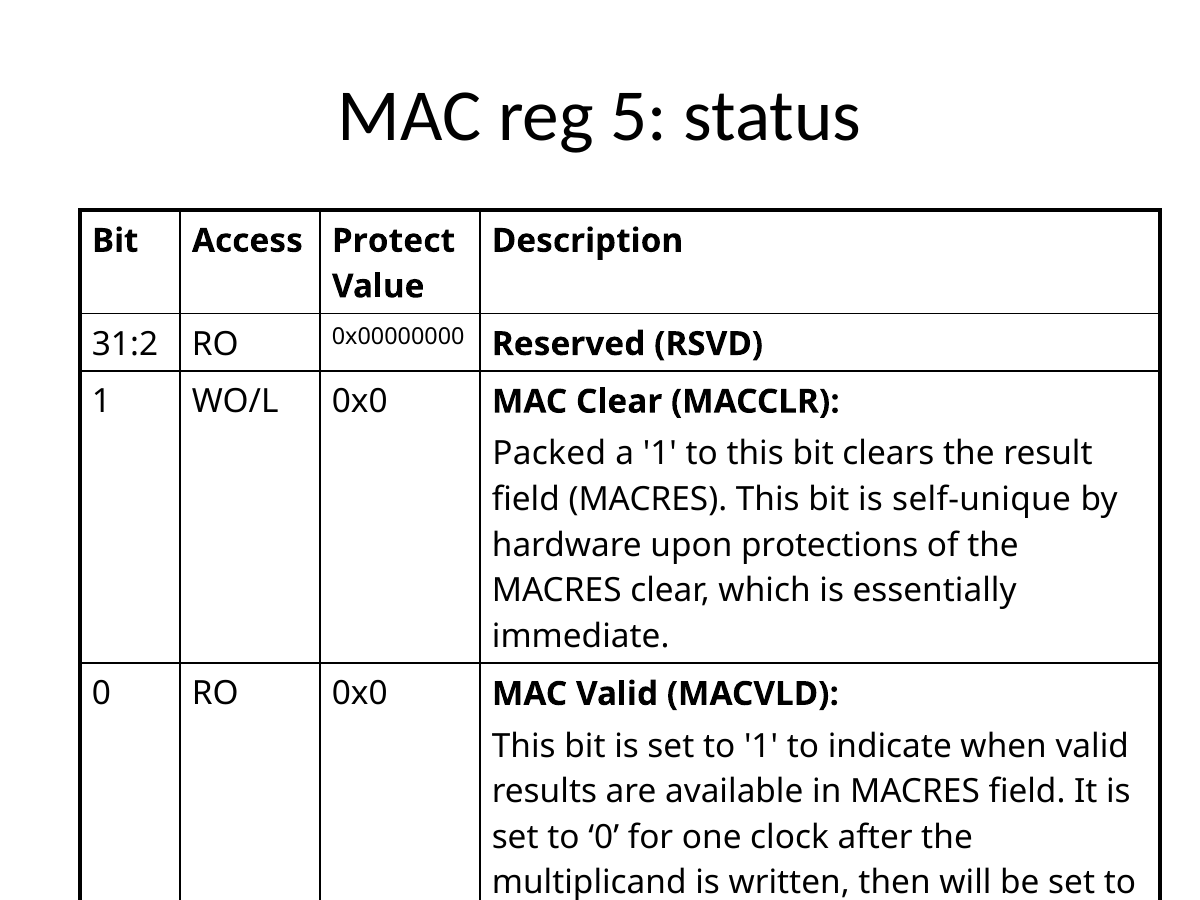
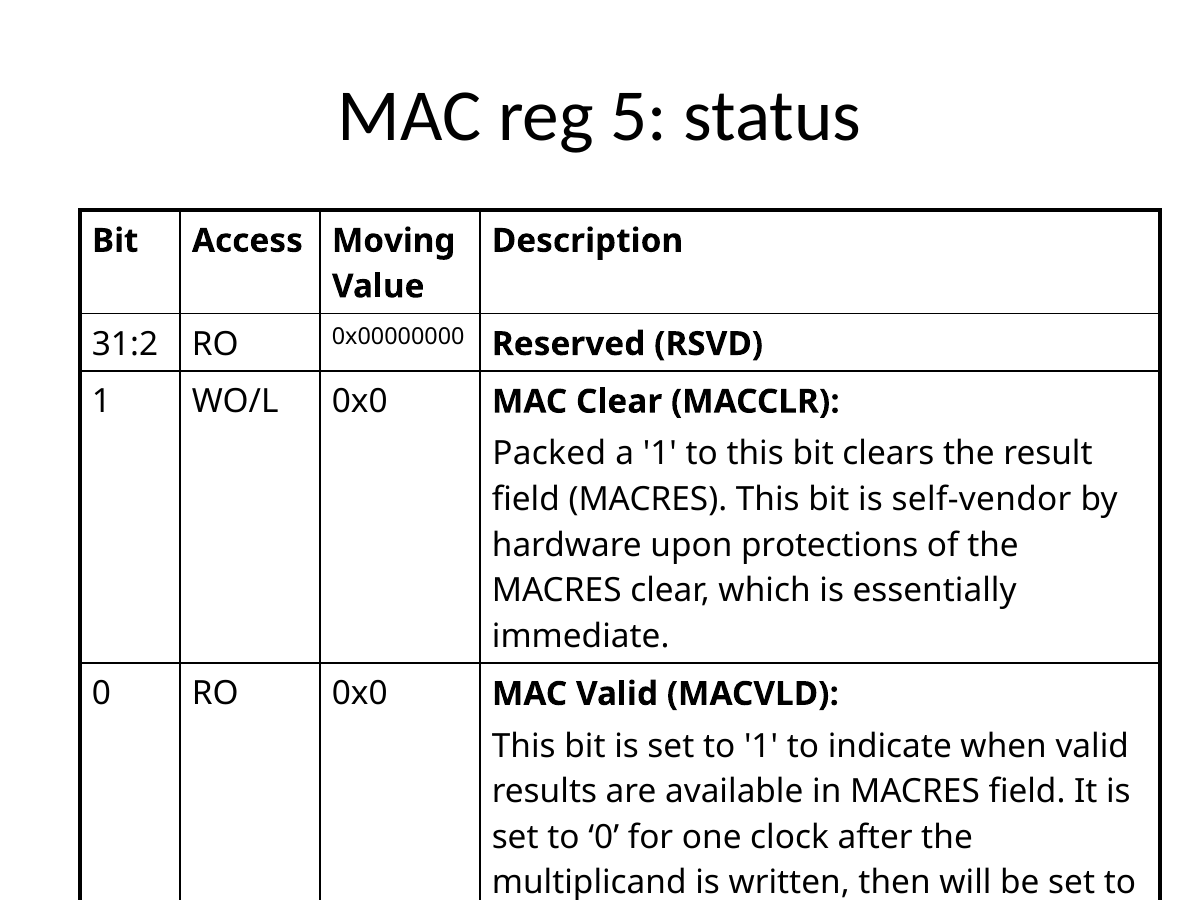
Protect: Protect -> Moving
self-unique: self-unique -> self-vendor
